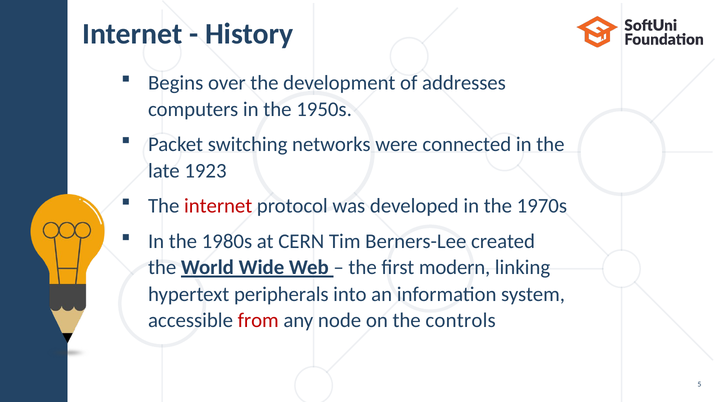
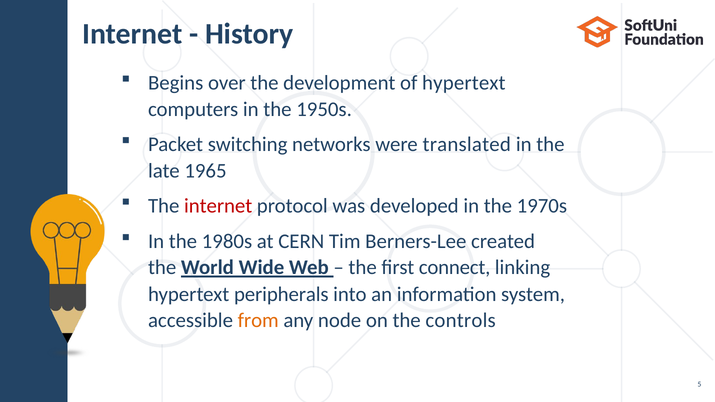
of addresses: addresses -> hypertext
connected: connected -> translated
1923: 1923 -> 1965
modern: modern -> connect
from colour: red -> orange
